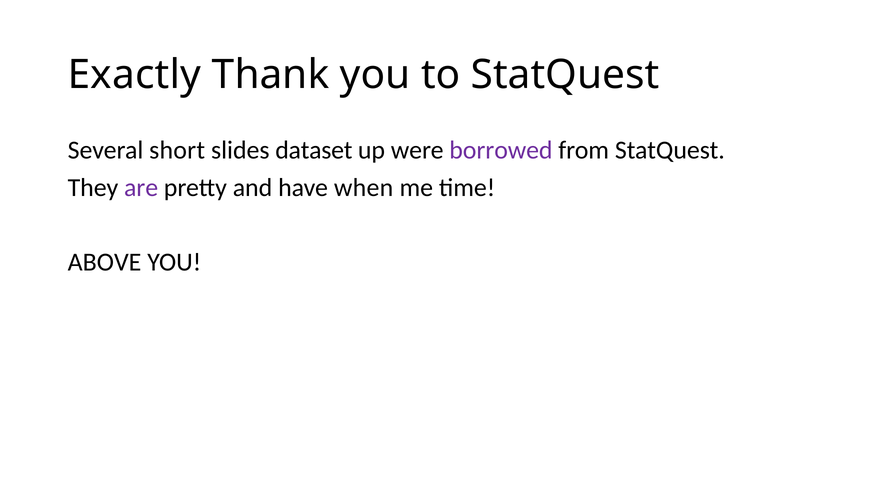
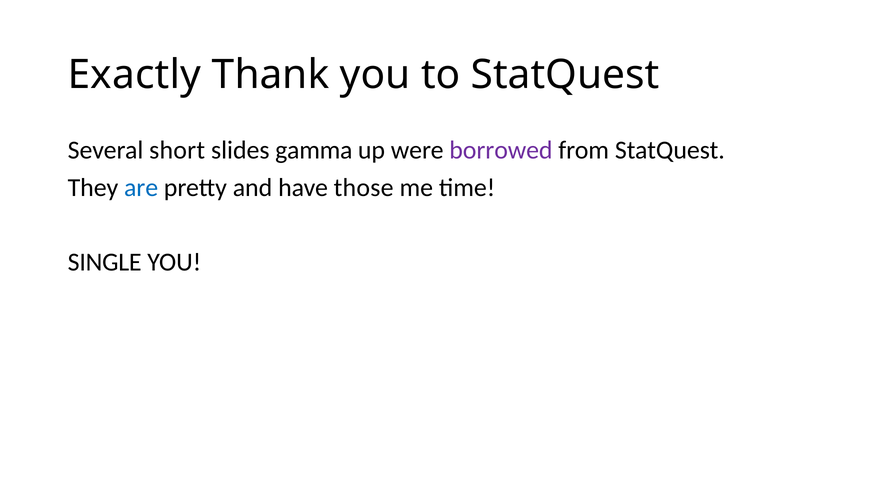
dataset: dataset -> gamma
are colour: purple -> blue
when: when -> those
ABOVE: ABOVE -> SINGLE
